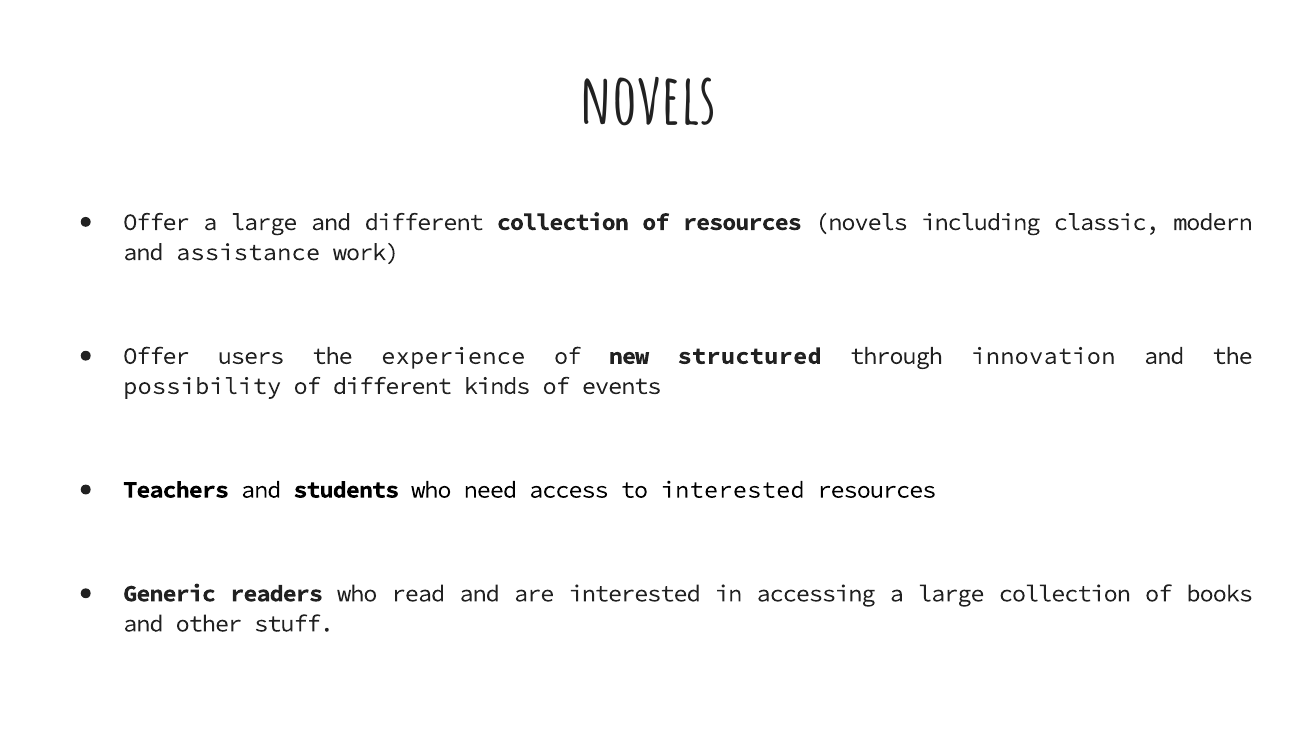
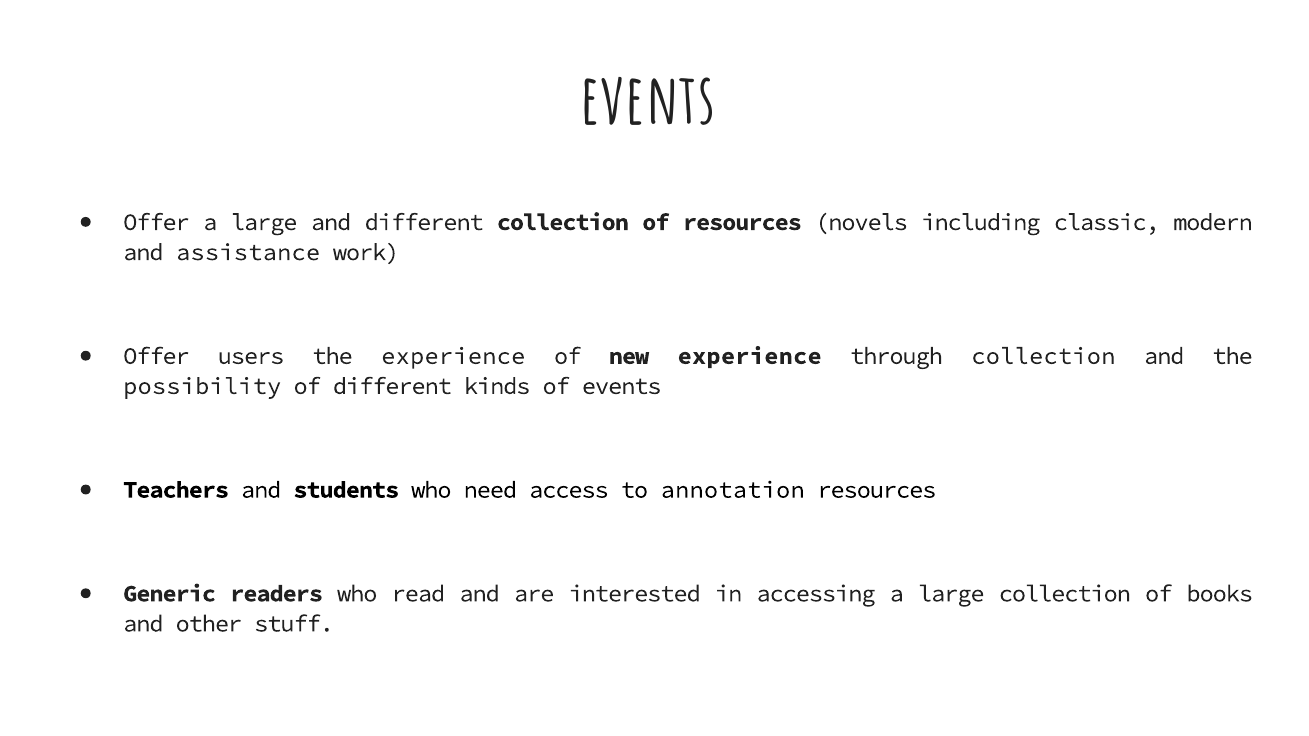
novels at (648, 101): novels -> events
new structured: structured -> experience
through innovation: innovation -> collection
to interested: interested -> annotation
